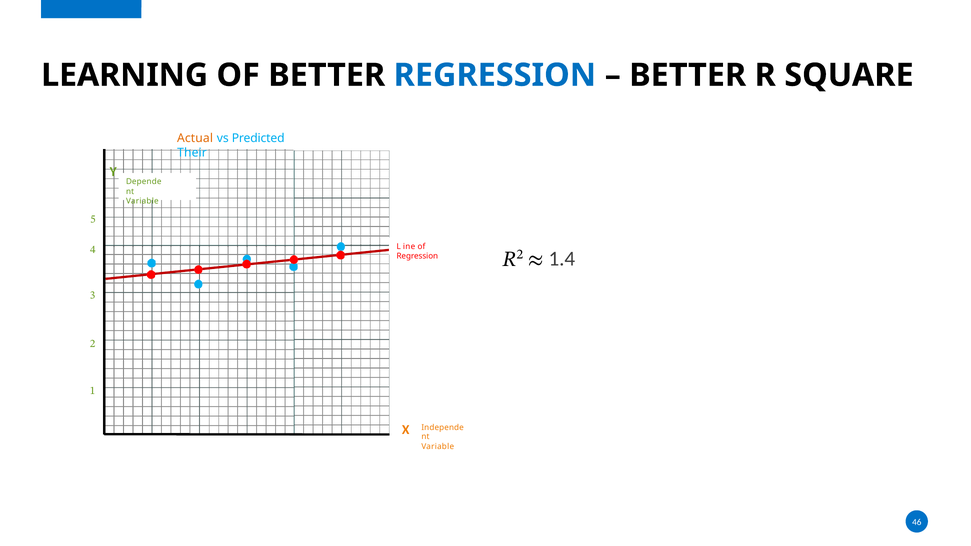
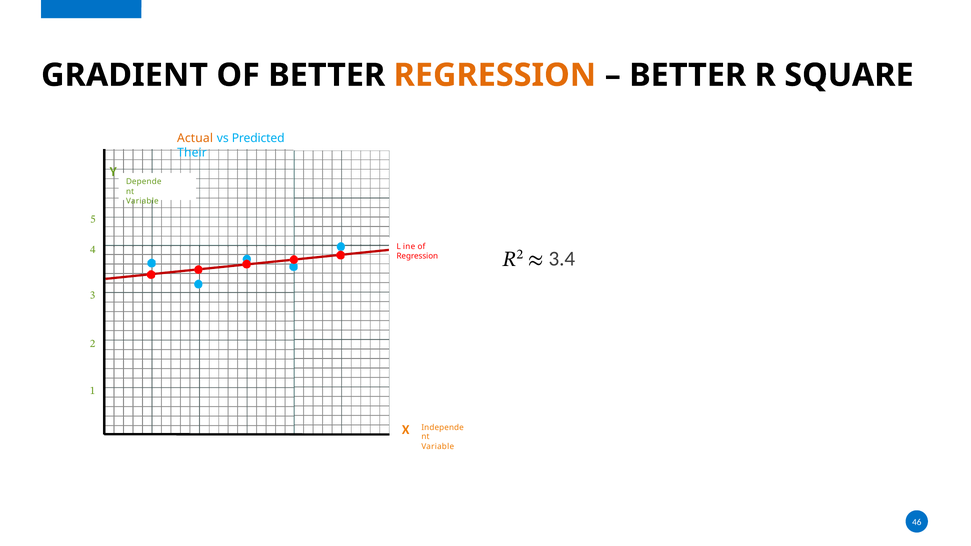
LEARNING: LEARNING -> GRADIENT
REGRESSION at (495, 75) colour: blue -> orange
1.4: 1.4 -> 3.4
